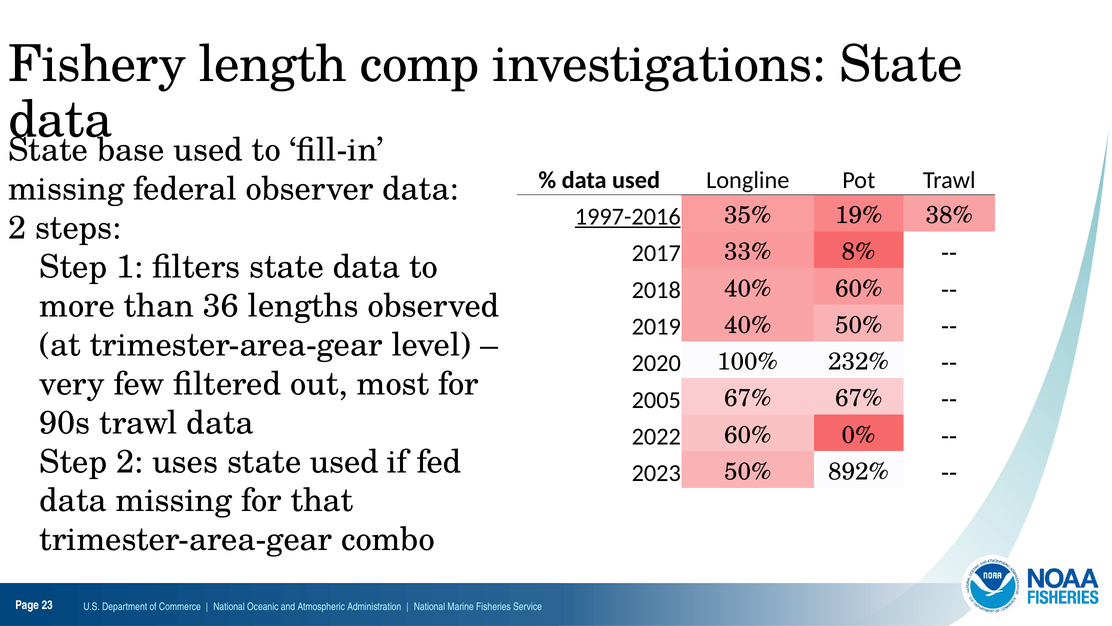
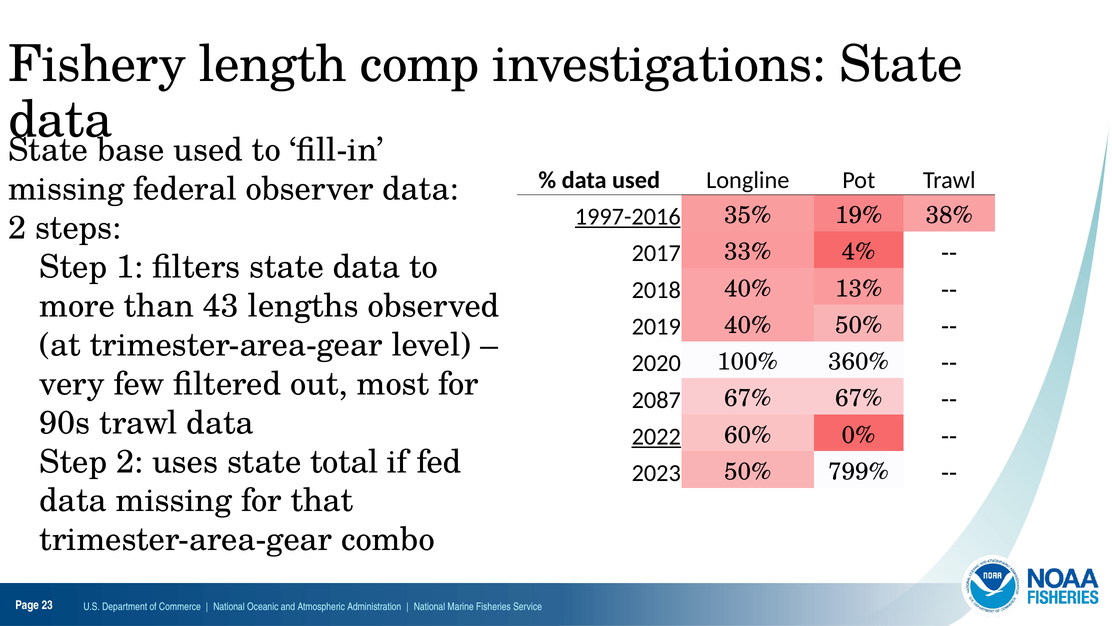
8%: 8% -> 4%
40% 60%: 60% -> 13%
36: 36 -> 43
232%: 232% -> 360%
2005: 2005 -> 2087
2022 underline: none -> present
state used: used -> total
892%: 892% -> 799%
